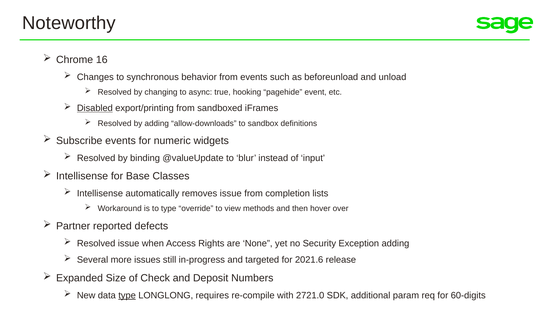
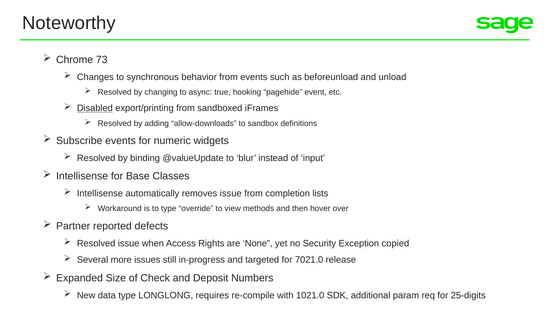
16: 16 -> 73
Exception adding: adding -> copied
2021.6: 2021.6 -> 7021.0
type at (127, 295) underline: present -> none
2721.0: 2721.0 -> 1021.0
60-digits: 60-digits -> 25-digits
